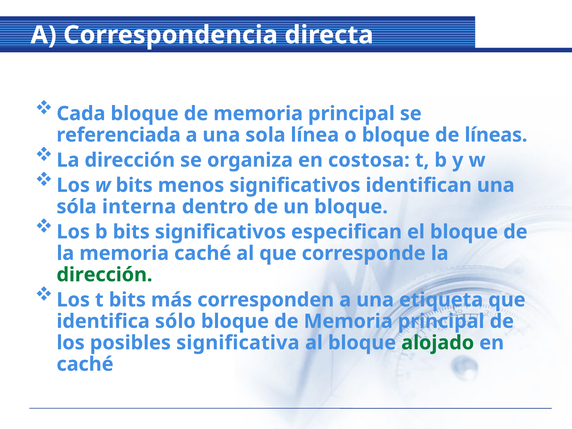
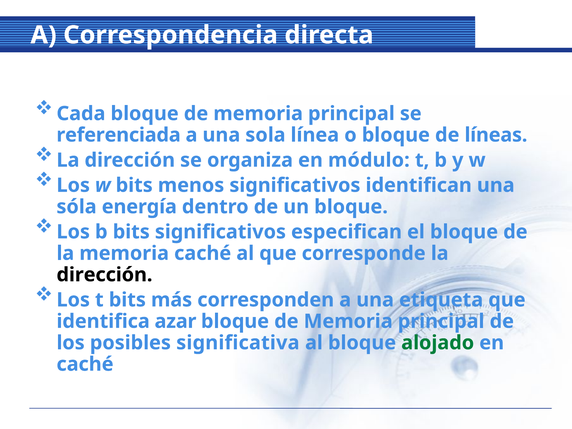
costosa: costosa -> módulo
interna: interna -> energía
dirección at (104, 275) colour: green -> black
sólo: sólo -> azar
